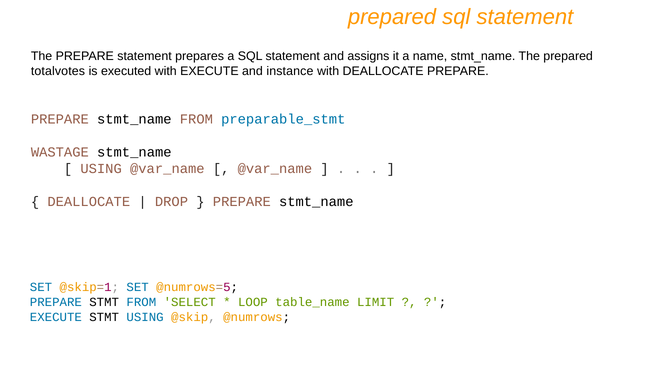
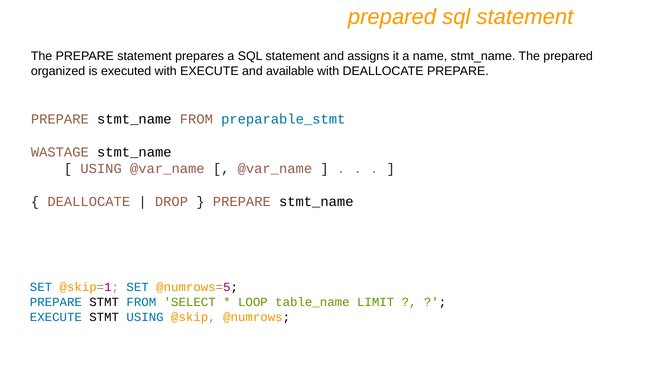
totalvotes: totalvotes -> organized
instance: instance -> available
